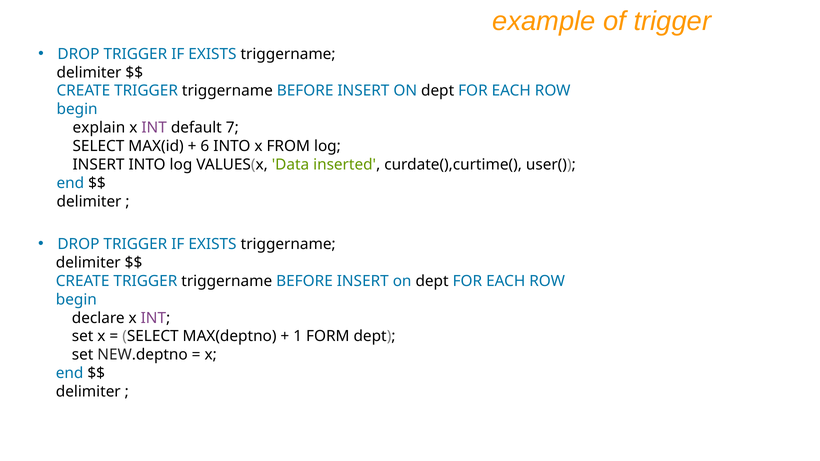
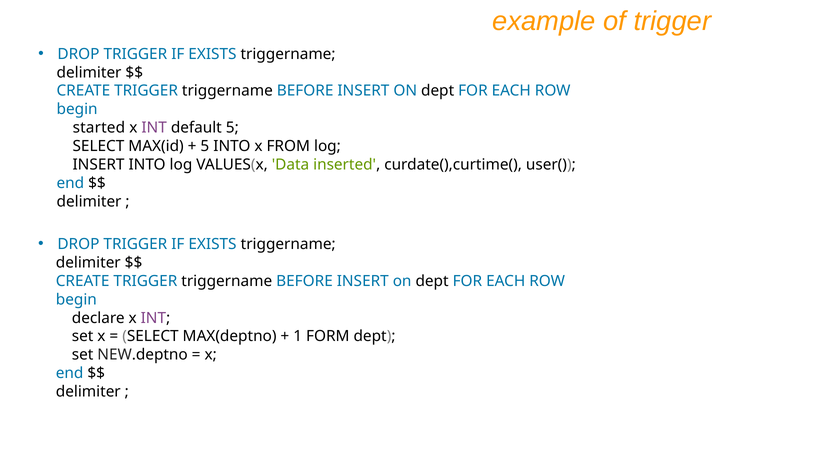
explain: explain -> started
default 7: 7 -> 5
6 at (205, 146): 6 -> 5
